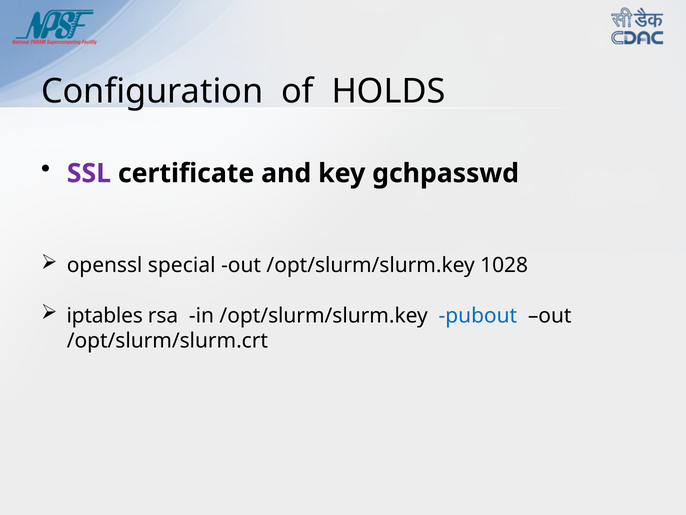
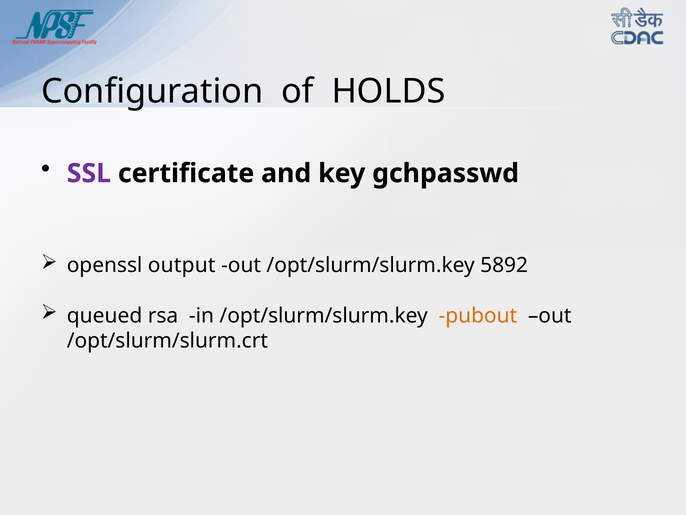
special: special -> output
1028: 1028 -> 5892
iptables: iptables -> queued
pubout colour: blue -> orange
